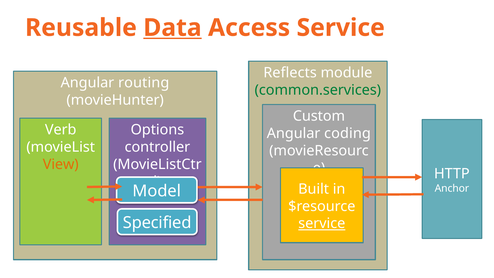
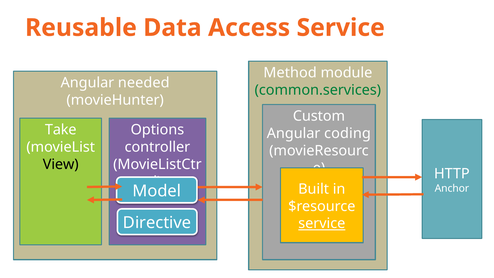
Data underline: present -> none
Reflects: Reflects -> Method
routing: routing -> needed
Verb: Verb -> Take
View colour: orange -> black
Specified: Specified -> Directive
